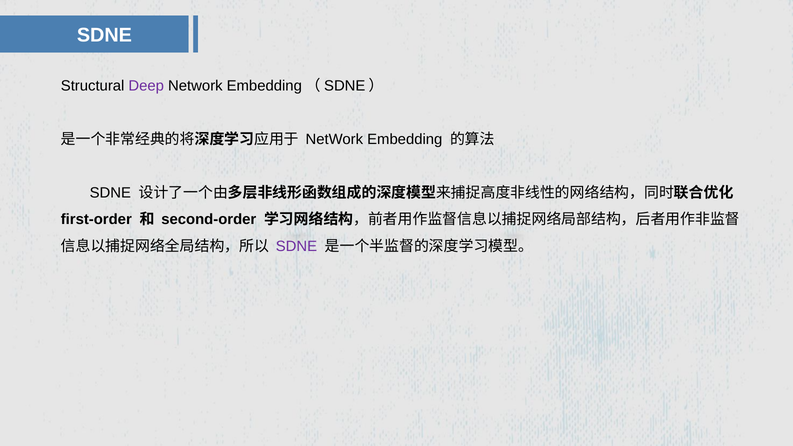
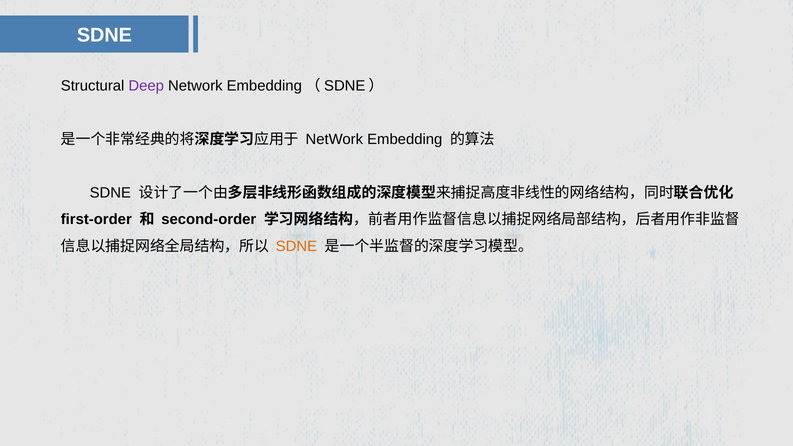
SDNE at (296, 246) colour: purple -> orange
